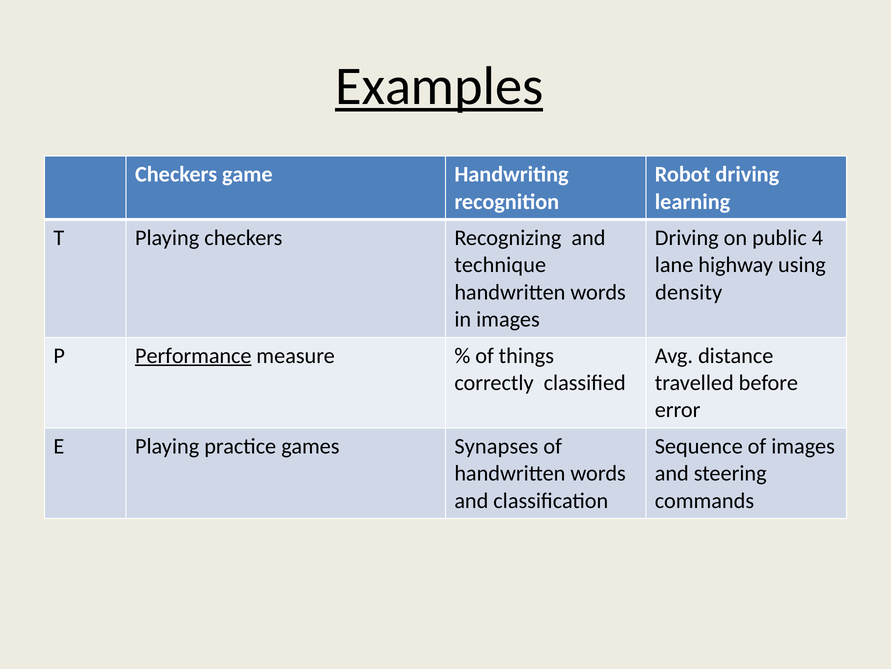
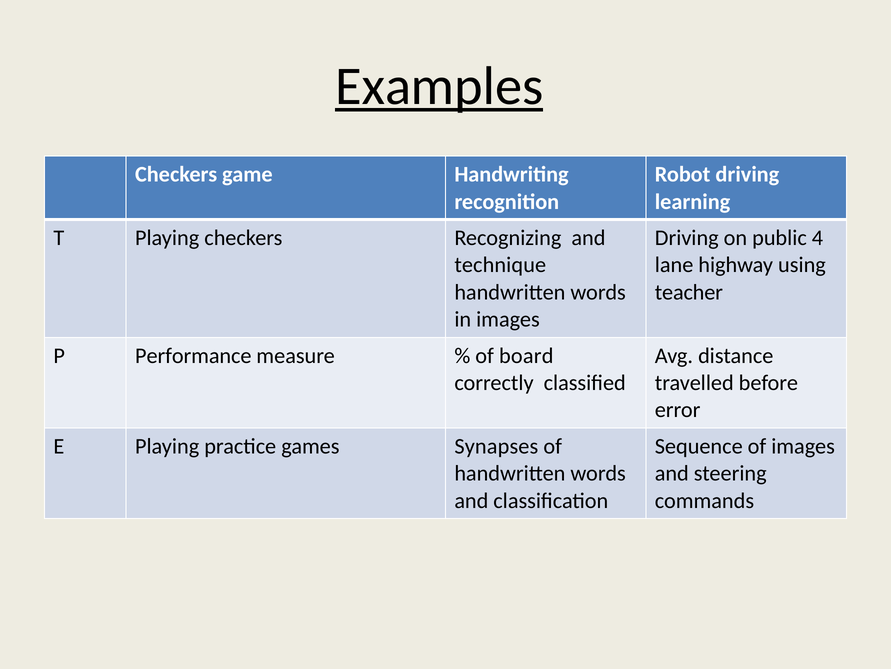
density: density -> teacher
Performance underline: present -> none
things: things -> board
